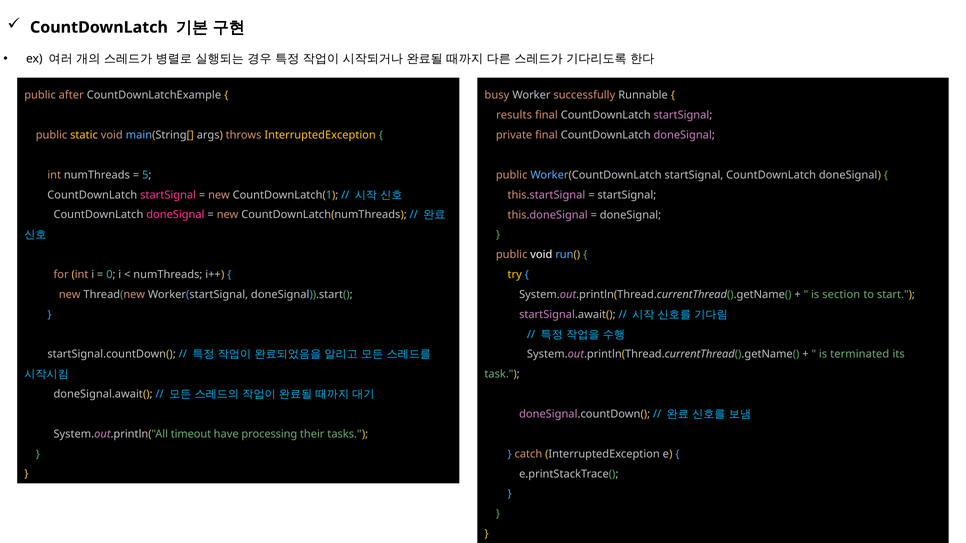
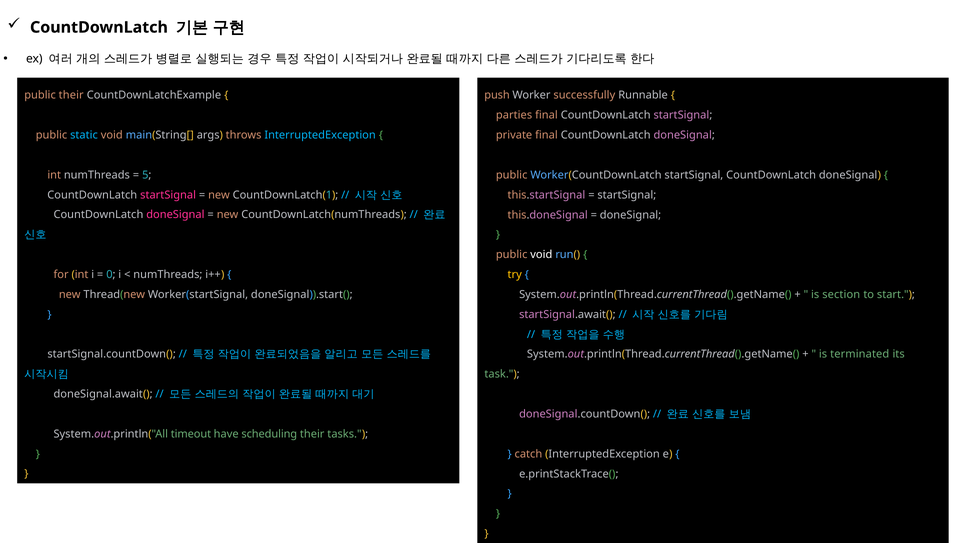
public after: after -> their
busy: busy -> push
results: results -> parties
static colour: yellow -> light blue
InterruptedException at (320, 135) colour: yellow -> light blue
processing: processing -> scheduling
